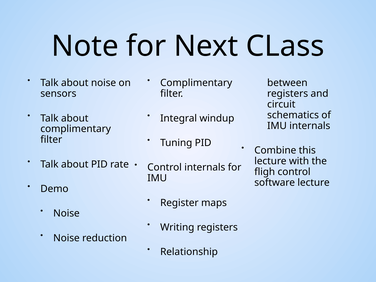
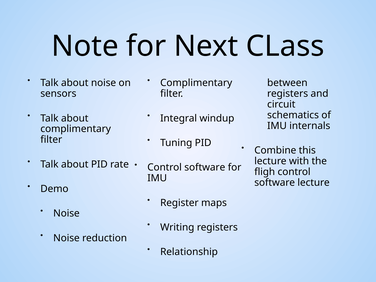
internals at (205, 167): internals -> software
